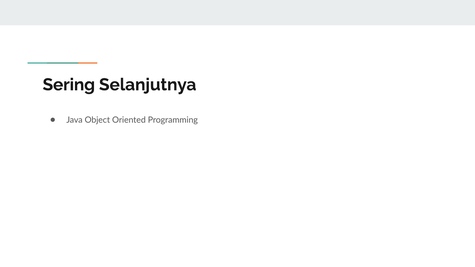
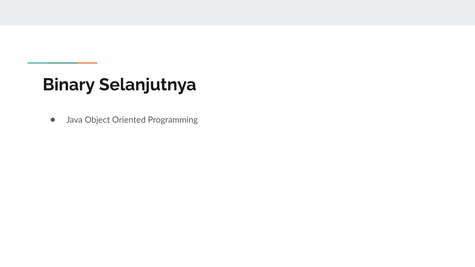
Sering: Sering -> Binary
